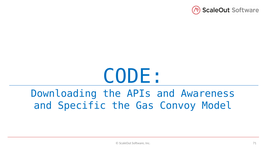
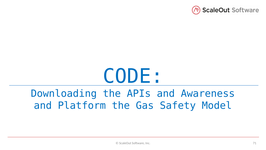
Specific: Specific -> Platform
Convoy: Convoy -> Safety
